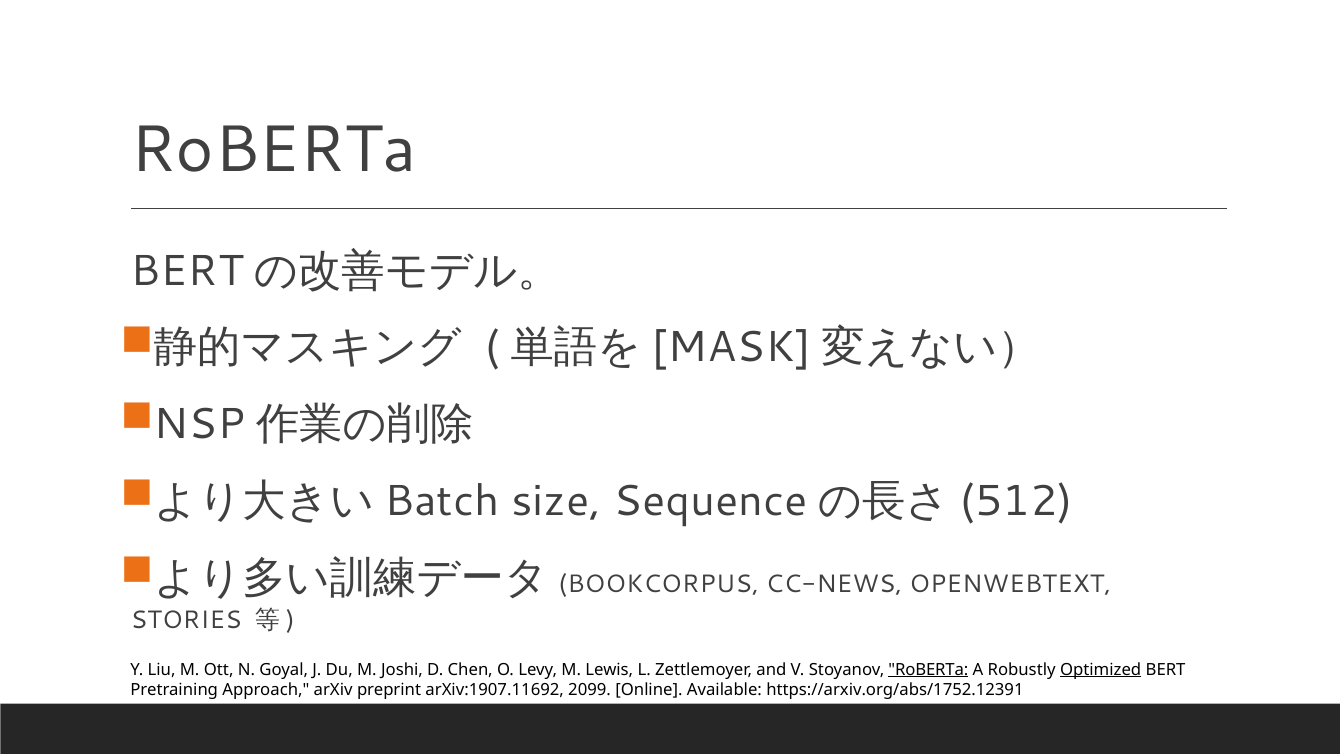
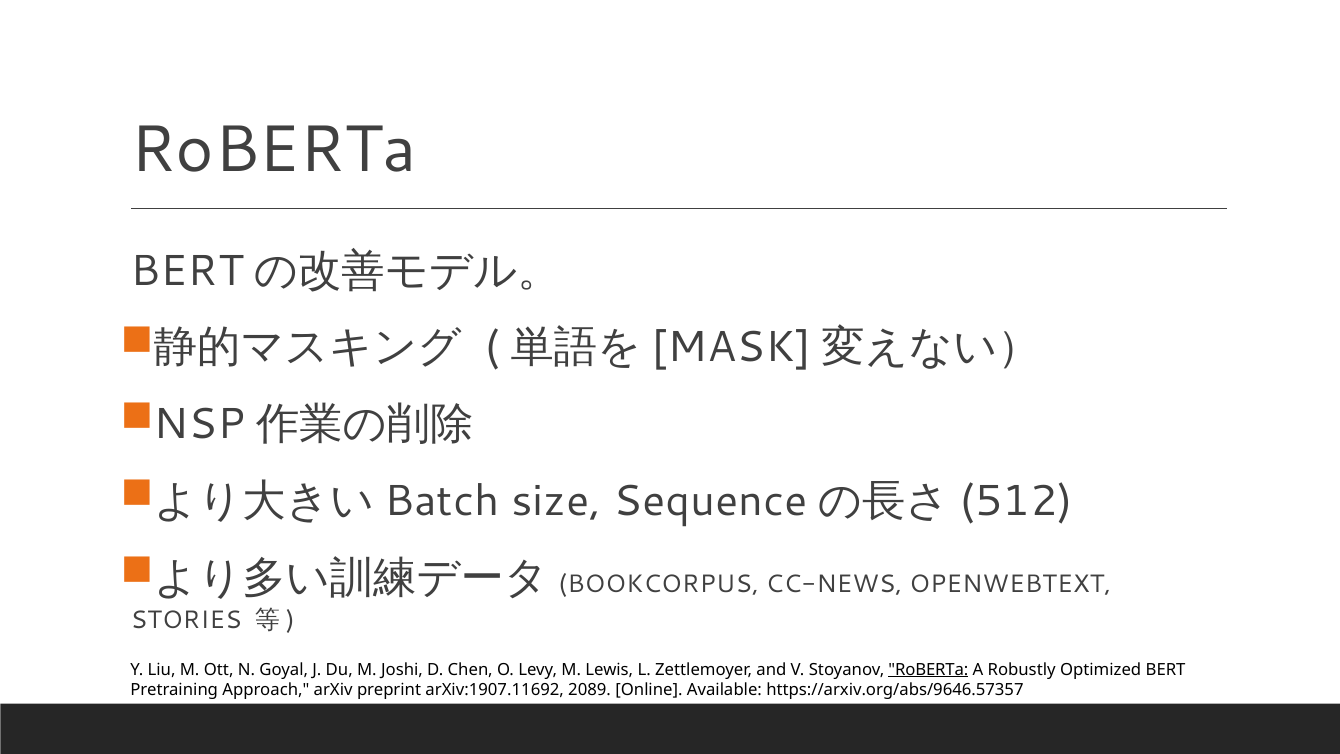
Optimized underline: present -> none
2099: 2099 -> 2089
https://arxiv.org/abs/1752.12391: https://arxiv.org/abs/1752.12391 -> https://arxiv.org/abs/9646.57357
